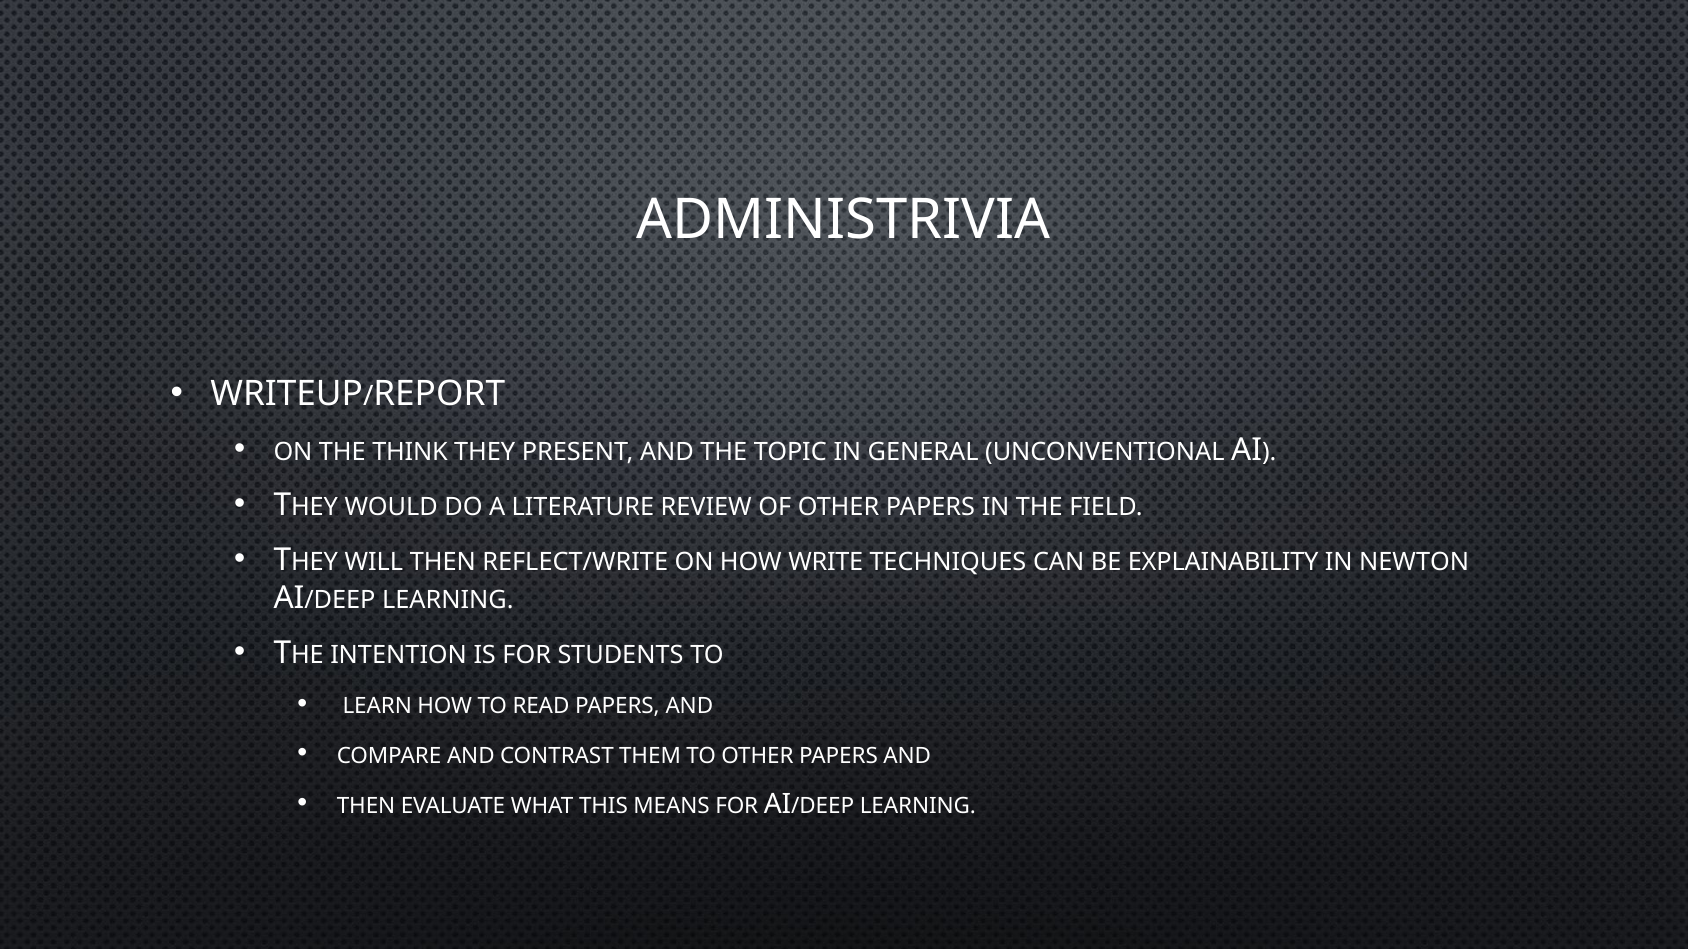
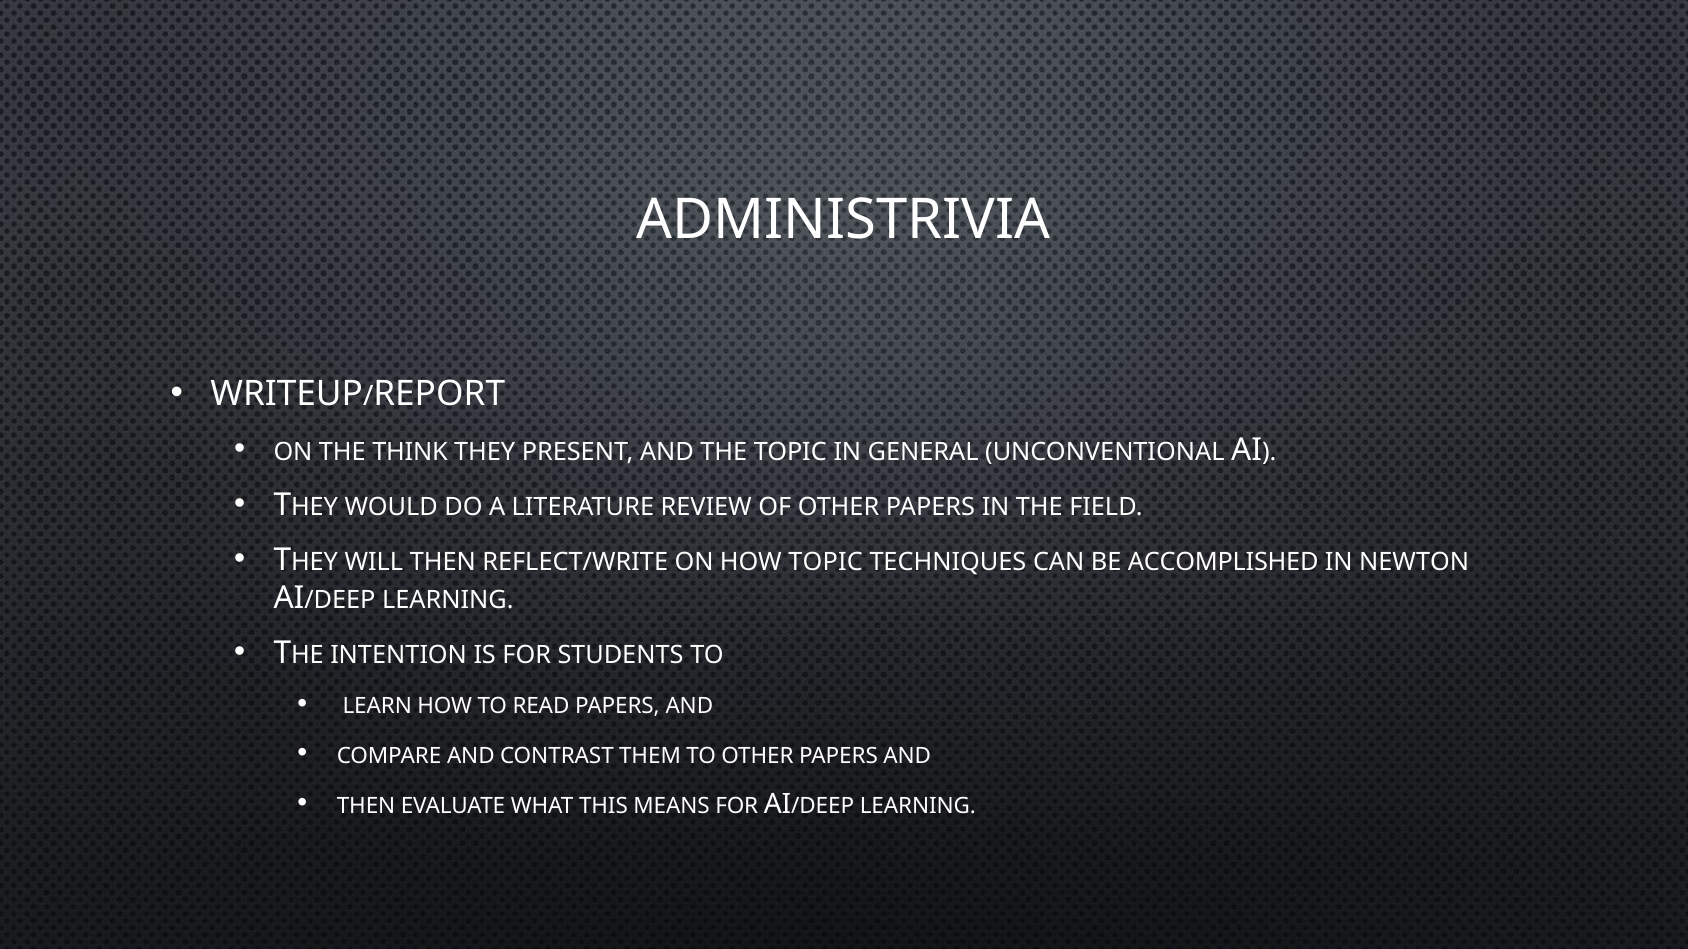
HOW WRITE: WRITE -> TOPIC
EXPLAINABILITY: EXPLAINABILITY -> ACCOMPLISHED
